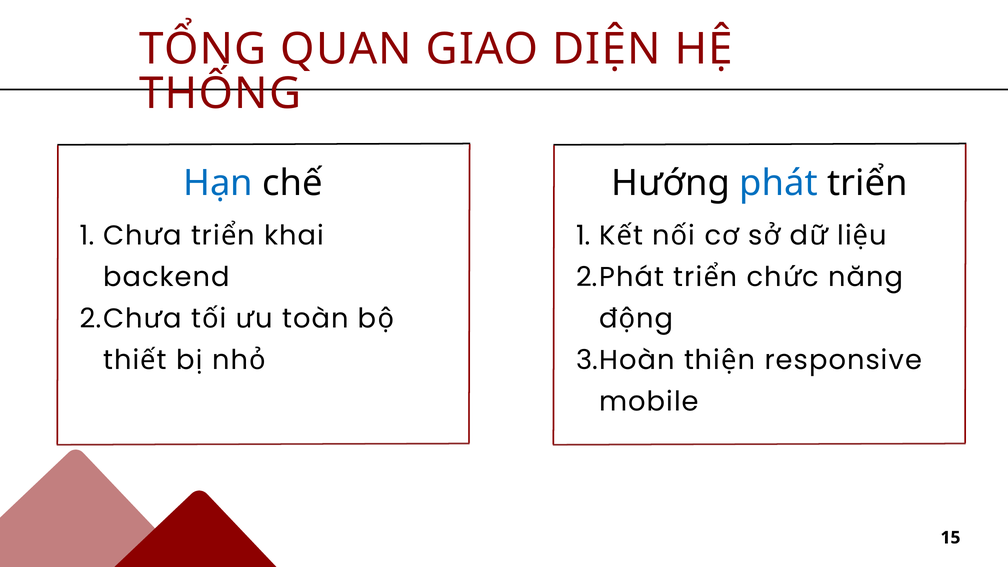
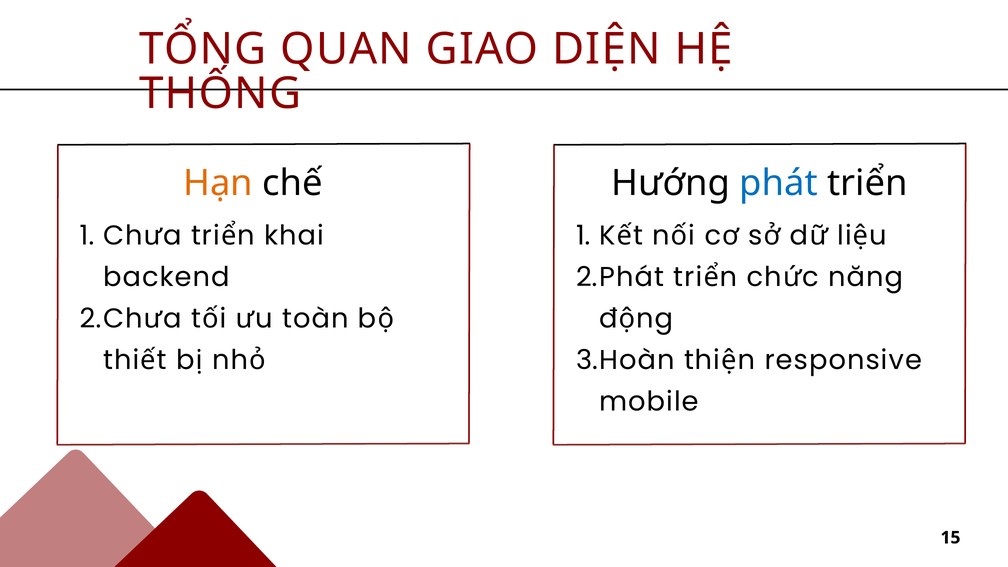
Hạn colour: blue -> orange
